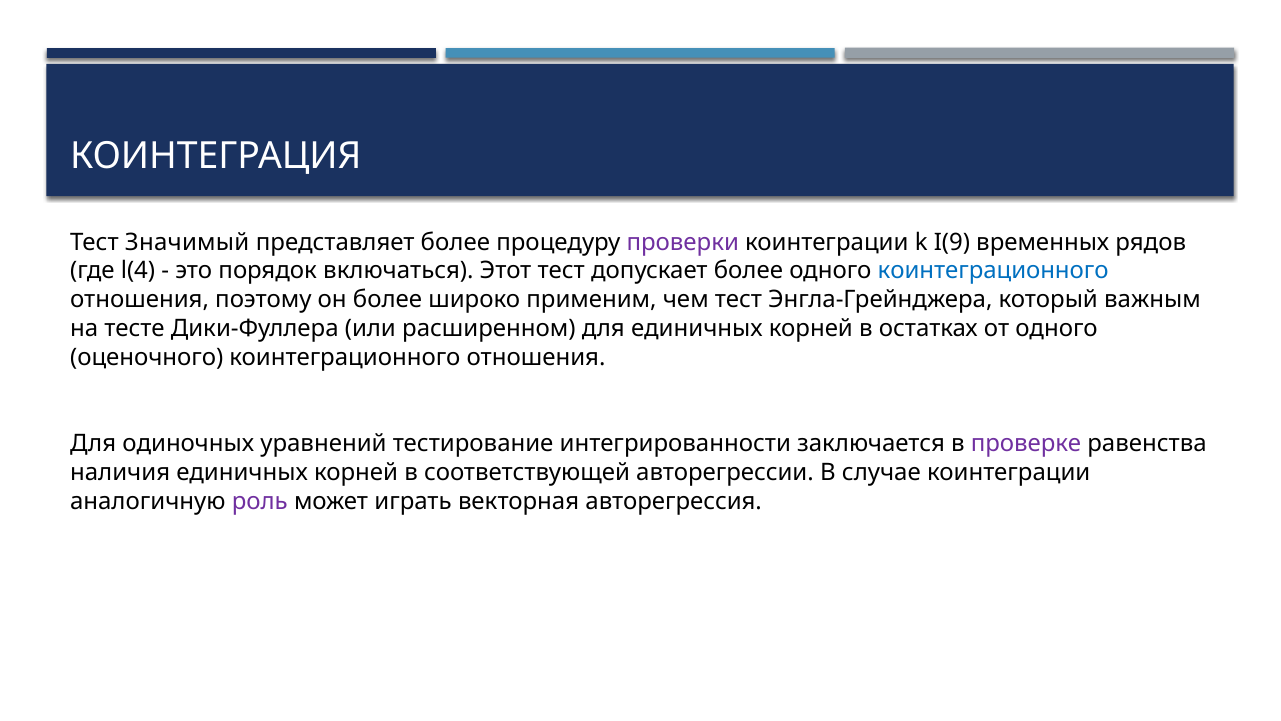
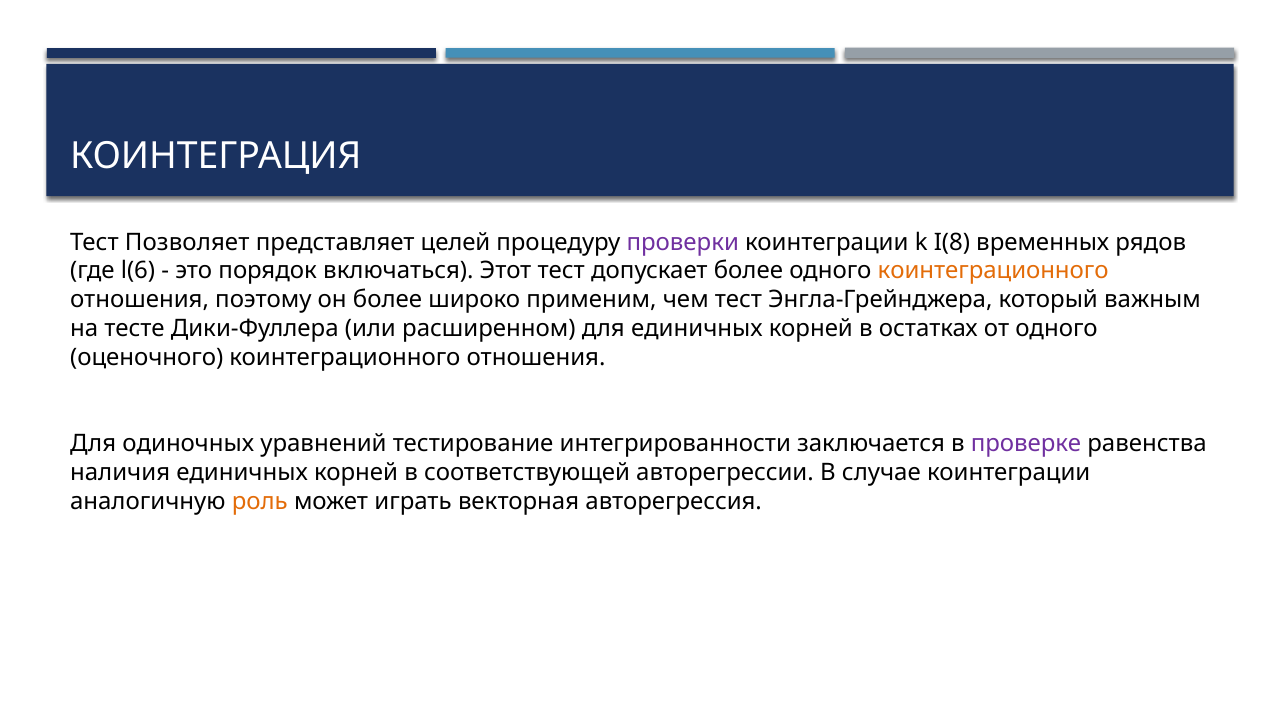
Значимый: Значимый -> Позволяет
представляет более: более -> целей
I(9: I(9 -> I(8
l(4: l(4 -> l(6
коинтеграционного at (993, 271) colour: blue -> orange
роль colour: purple -> orange
